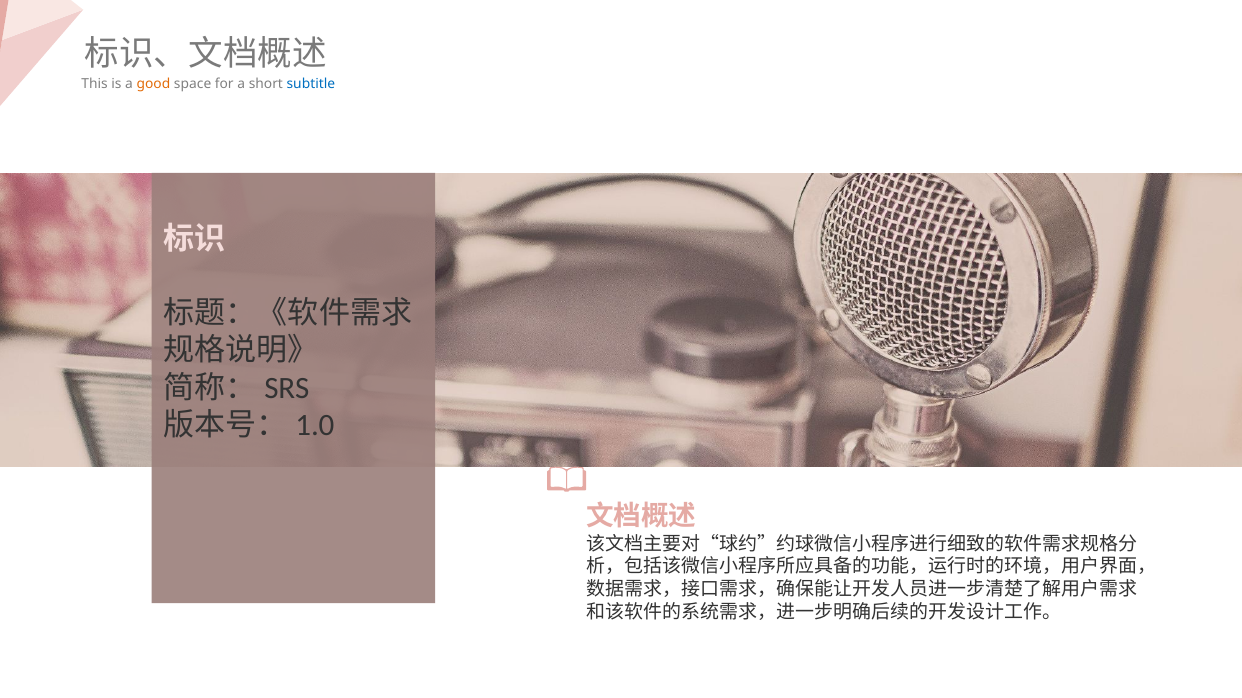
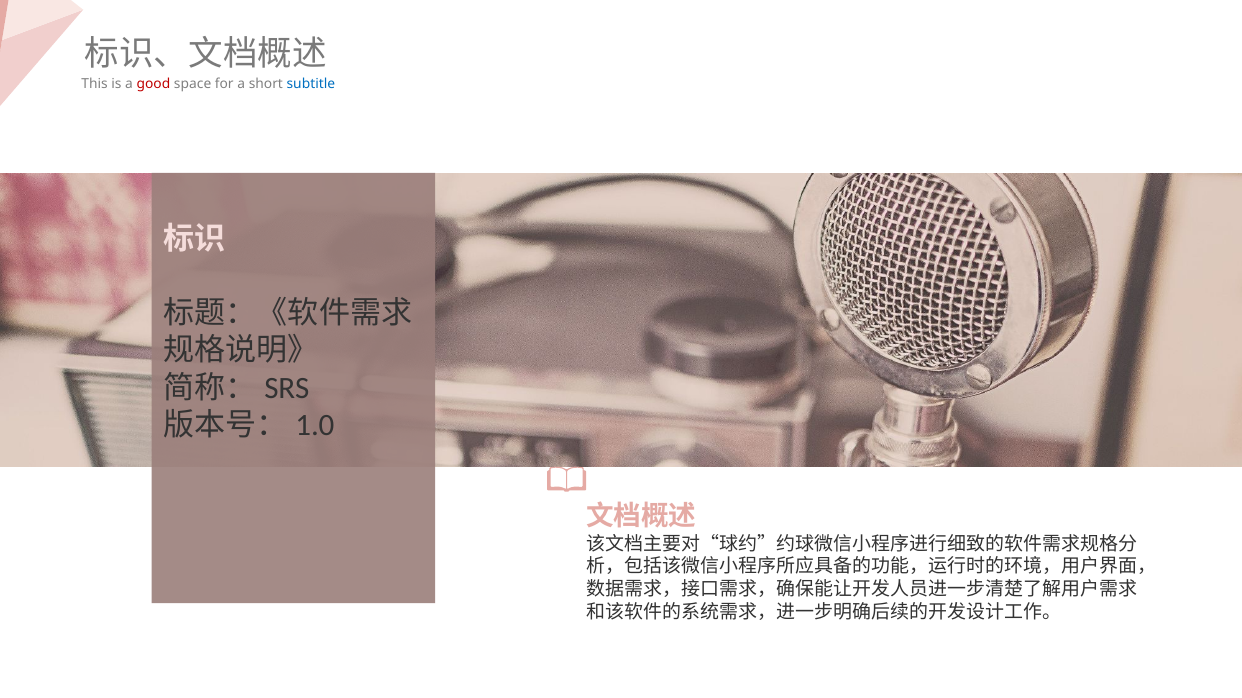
good colour: orange -> red
